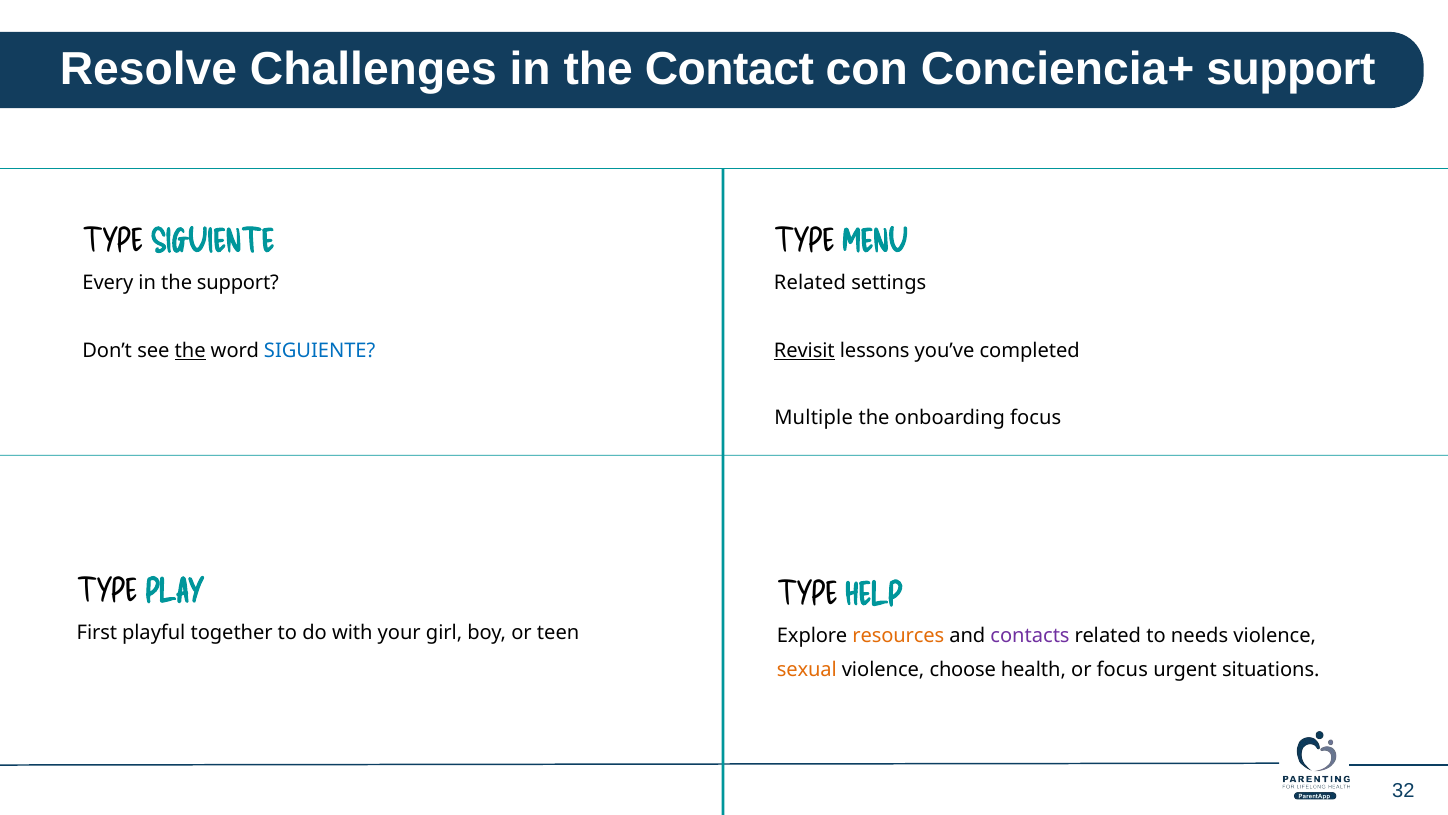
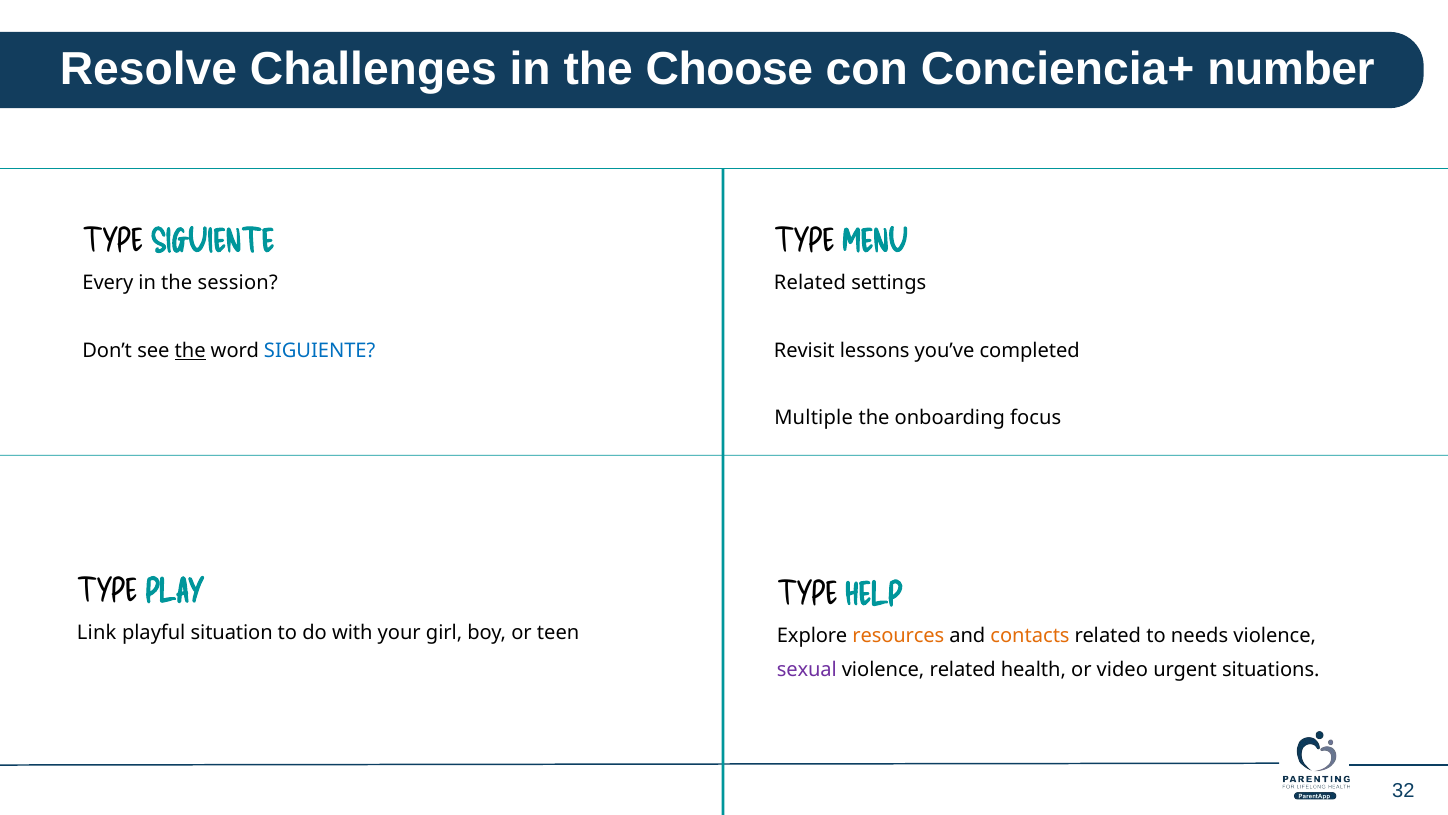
Contact: Contact -> Choose
Conciencia+ support: support -> number
the support: support -> session
Revisit underline: present -> none
First: First -> Link
together: together -> situation
contacts colour: purple -> orange
sexual colour: orange -> purple
violence choose: choose -> related
or focus: focus -> video
